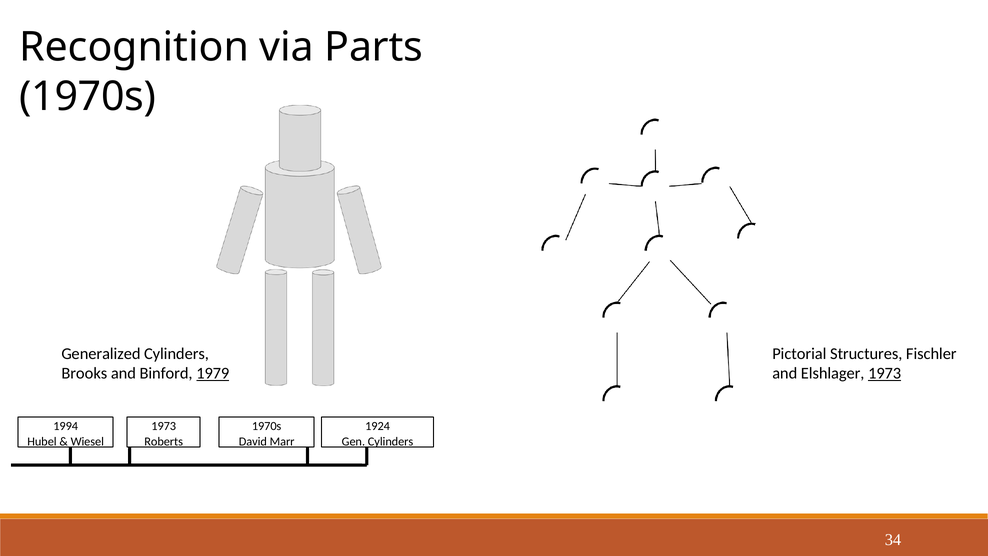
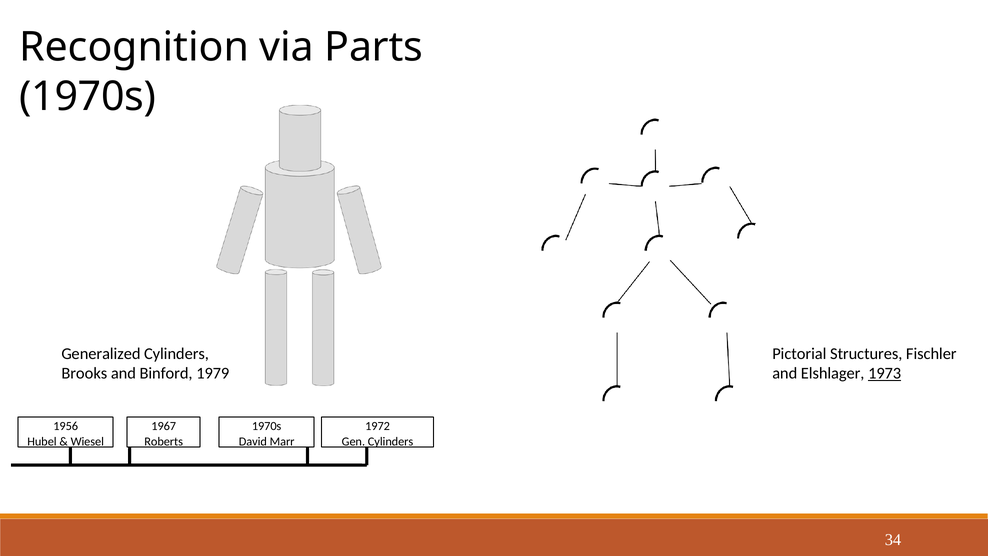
1979 underline: present -> none
1994: 1994 -> 1956
1973 at (164, 426): 1973 -> 1967
1924: 1924 -> 1972
